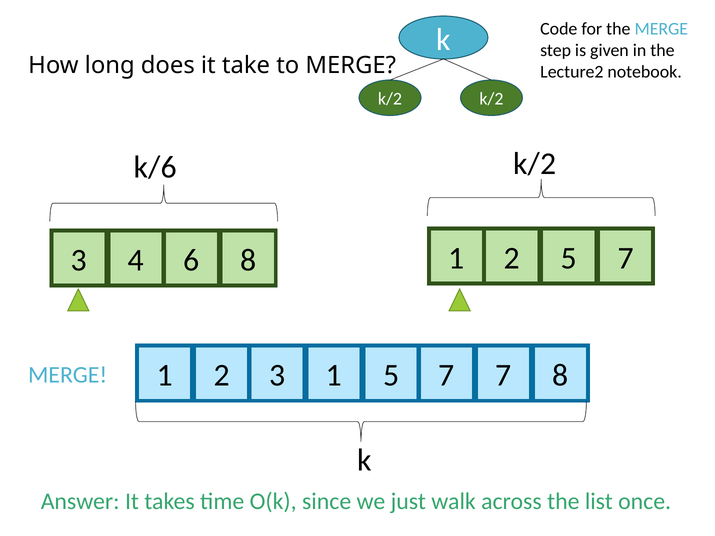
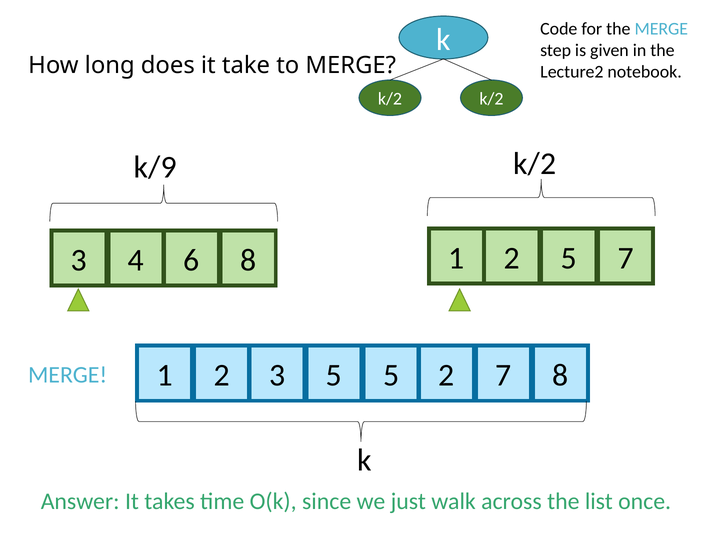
k/6: k/6 -> k/9
3 1: 1 -> 5
7 at (446, 376): 7 -> 2
